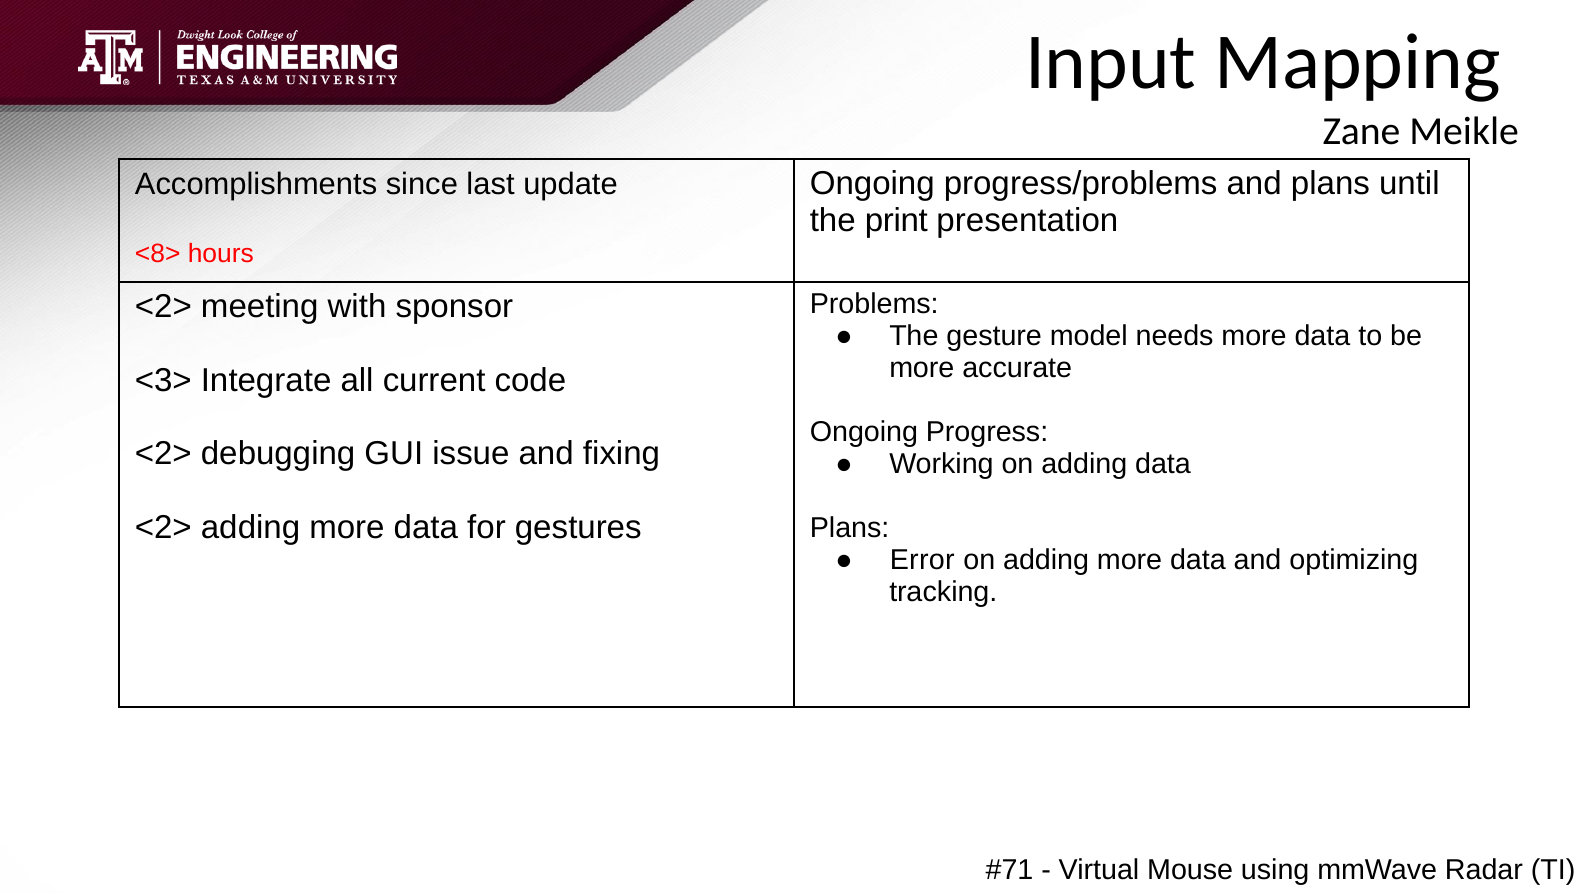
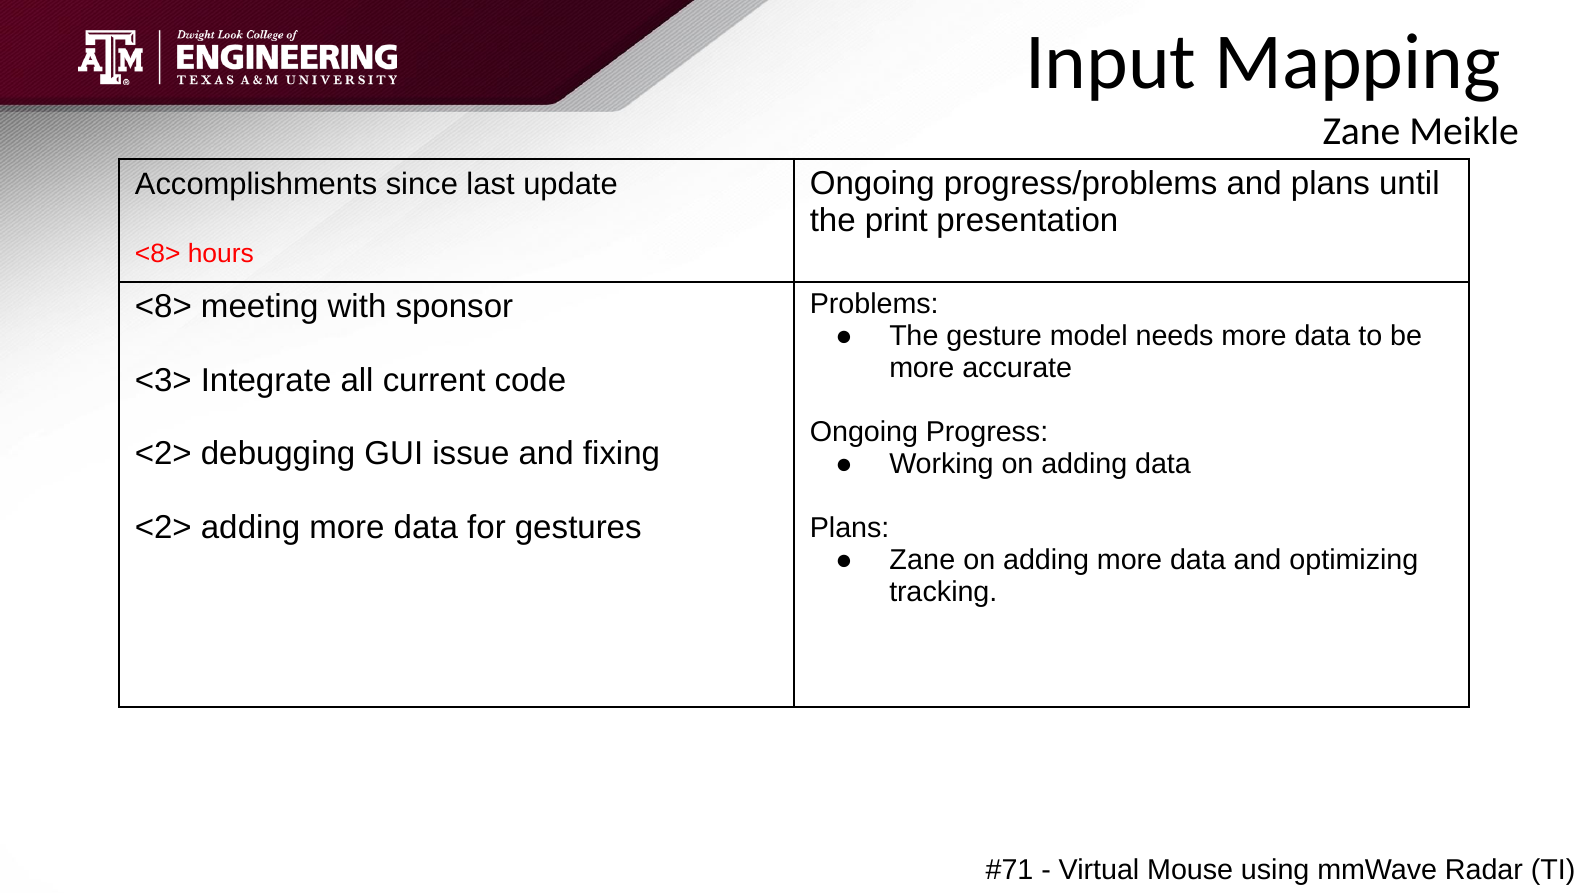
<2> at (163, 307): <2> -> <8>
Error at (922, 560): Error -> Zane
